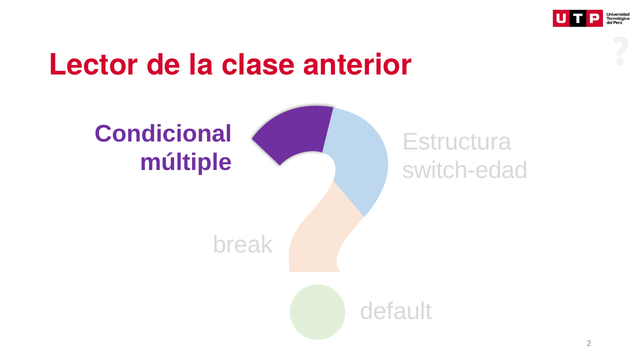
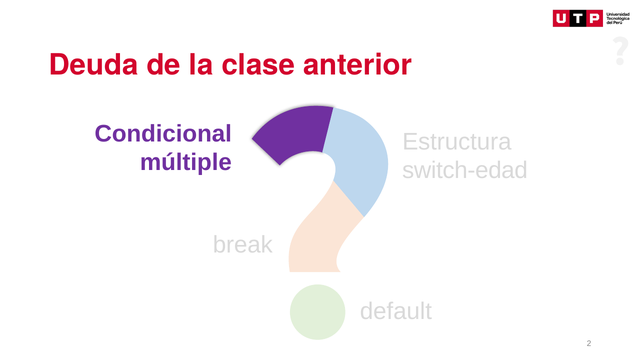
Lector: Lector -> Deuda
